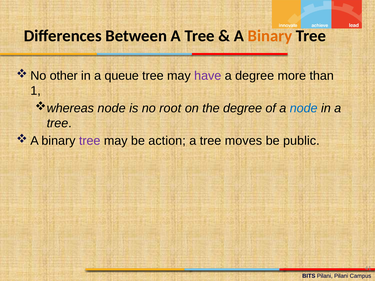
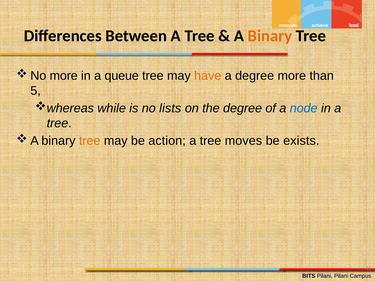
other at (64, 76): other -> more
have colour: purple -> orange
1: 1 -> 5
node at (112, 108): node -> while
root: root -> lists
tree at (90, 141) colour: purple -> orange
public: public -> exists
